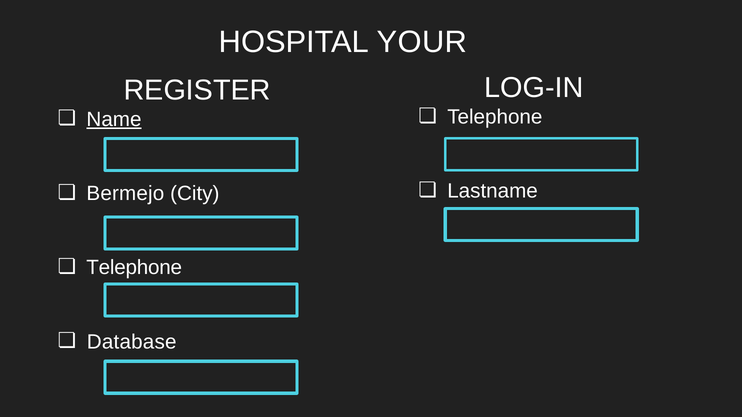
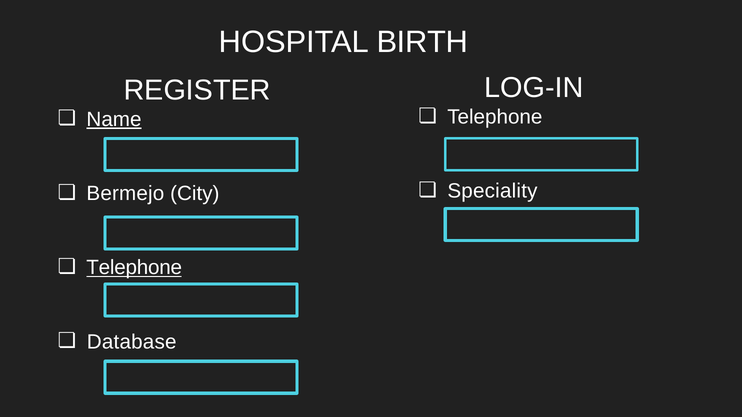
YOUR: YOUR -> BIRTH
Lastname: Lastname -> Speciality
Telephone at (134, 268) underline: none -> present
